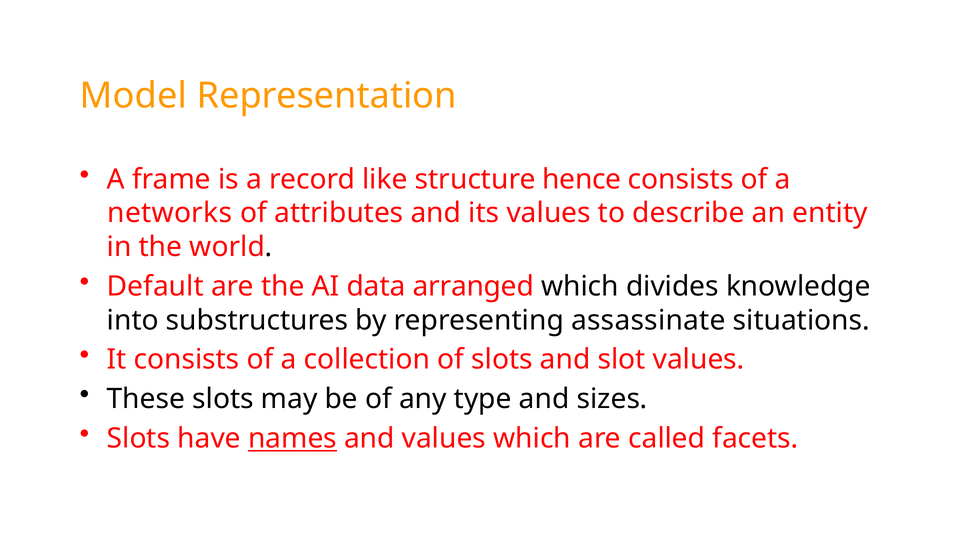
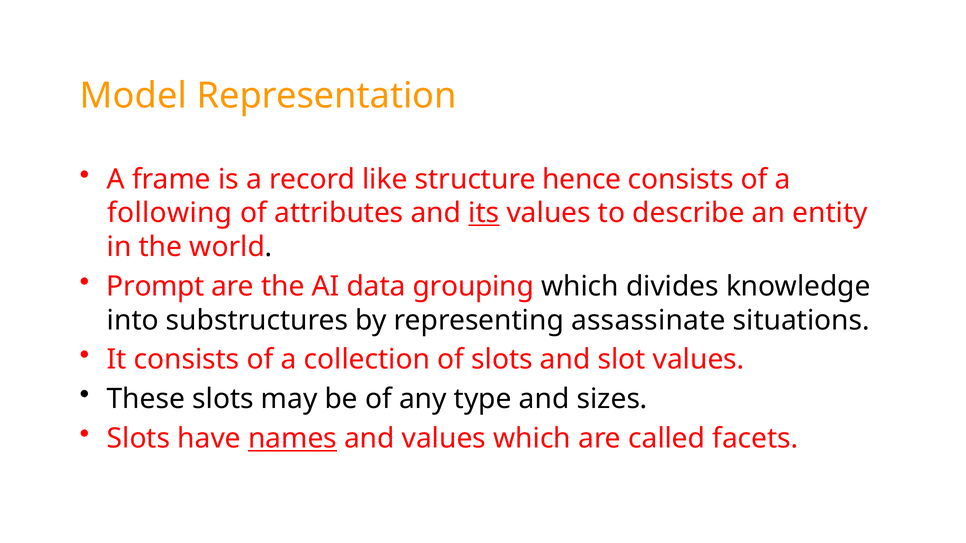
networks: networks -> following
its underline: none -> present
Default: Default -> Prompt
arranged: arranged -> grouping
